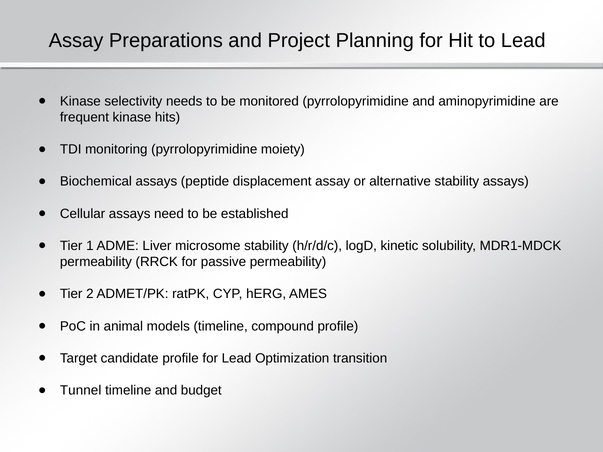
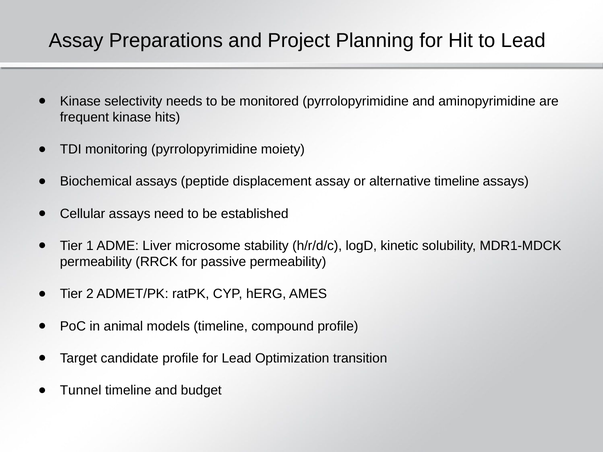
alternative stability: stability -> timeline
